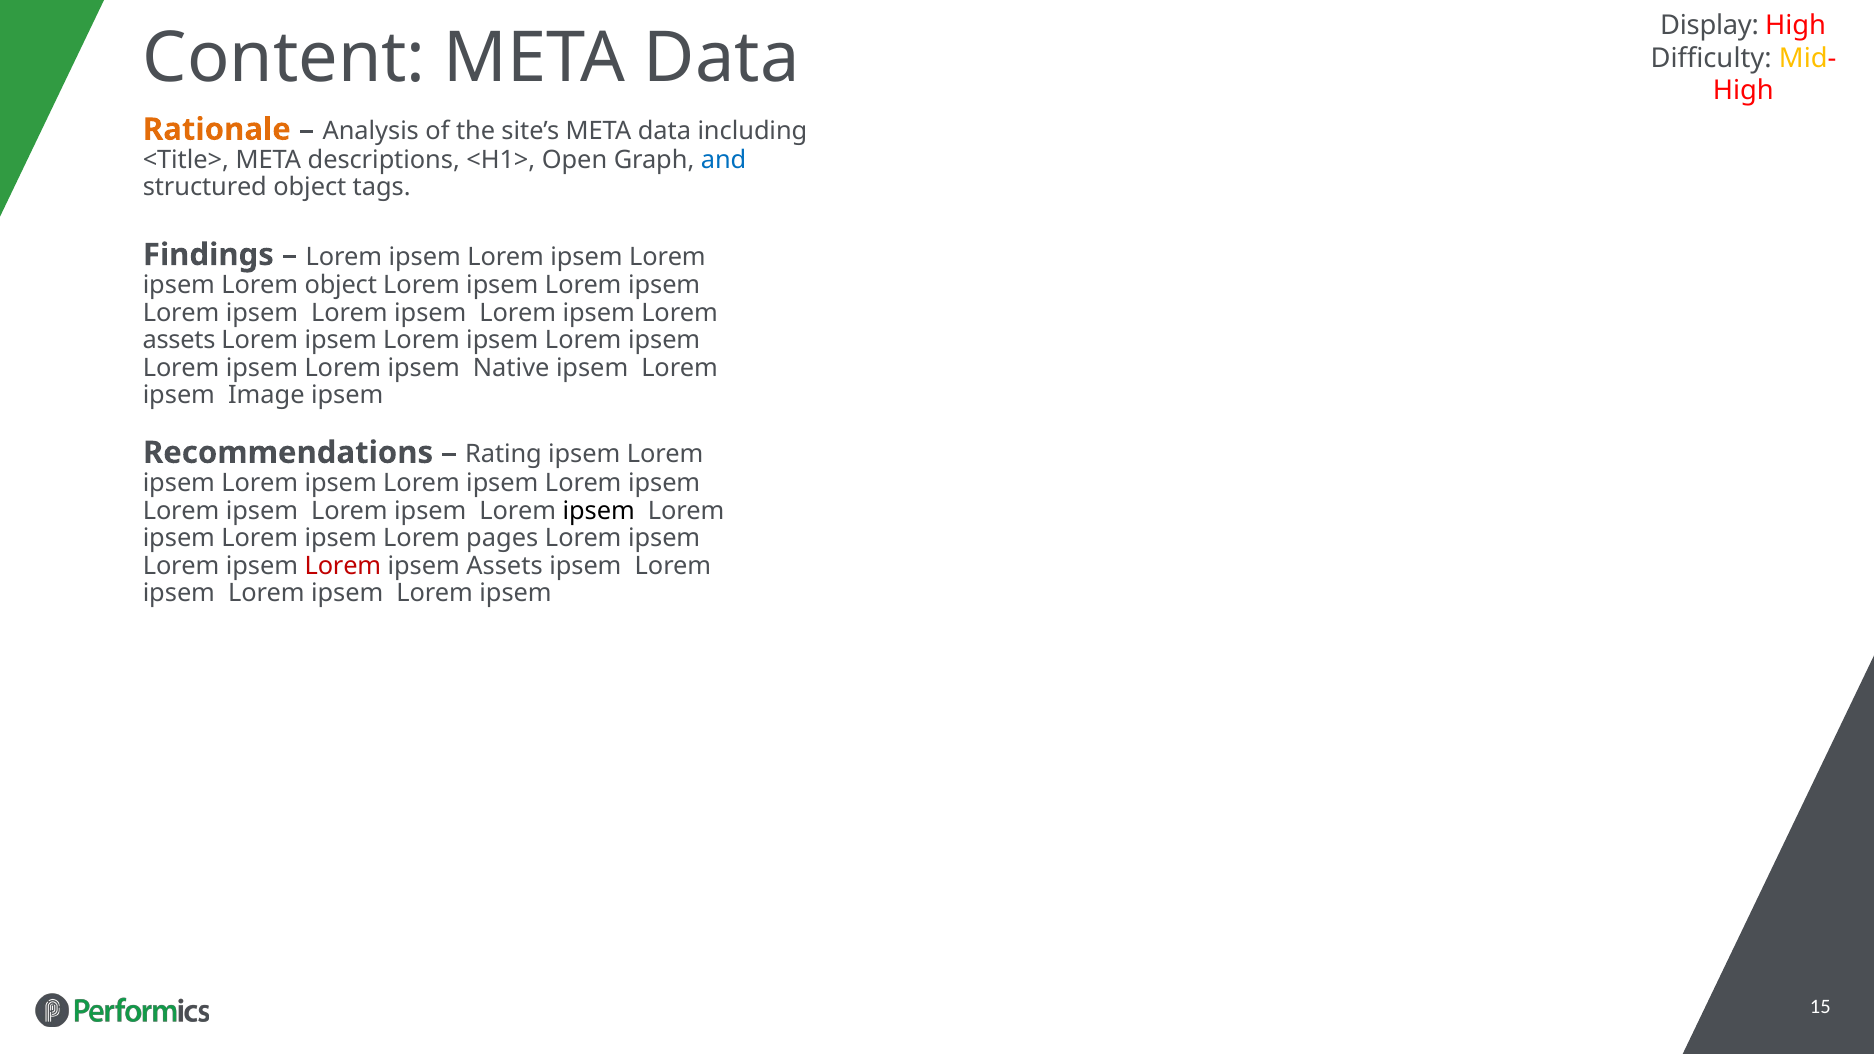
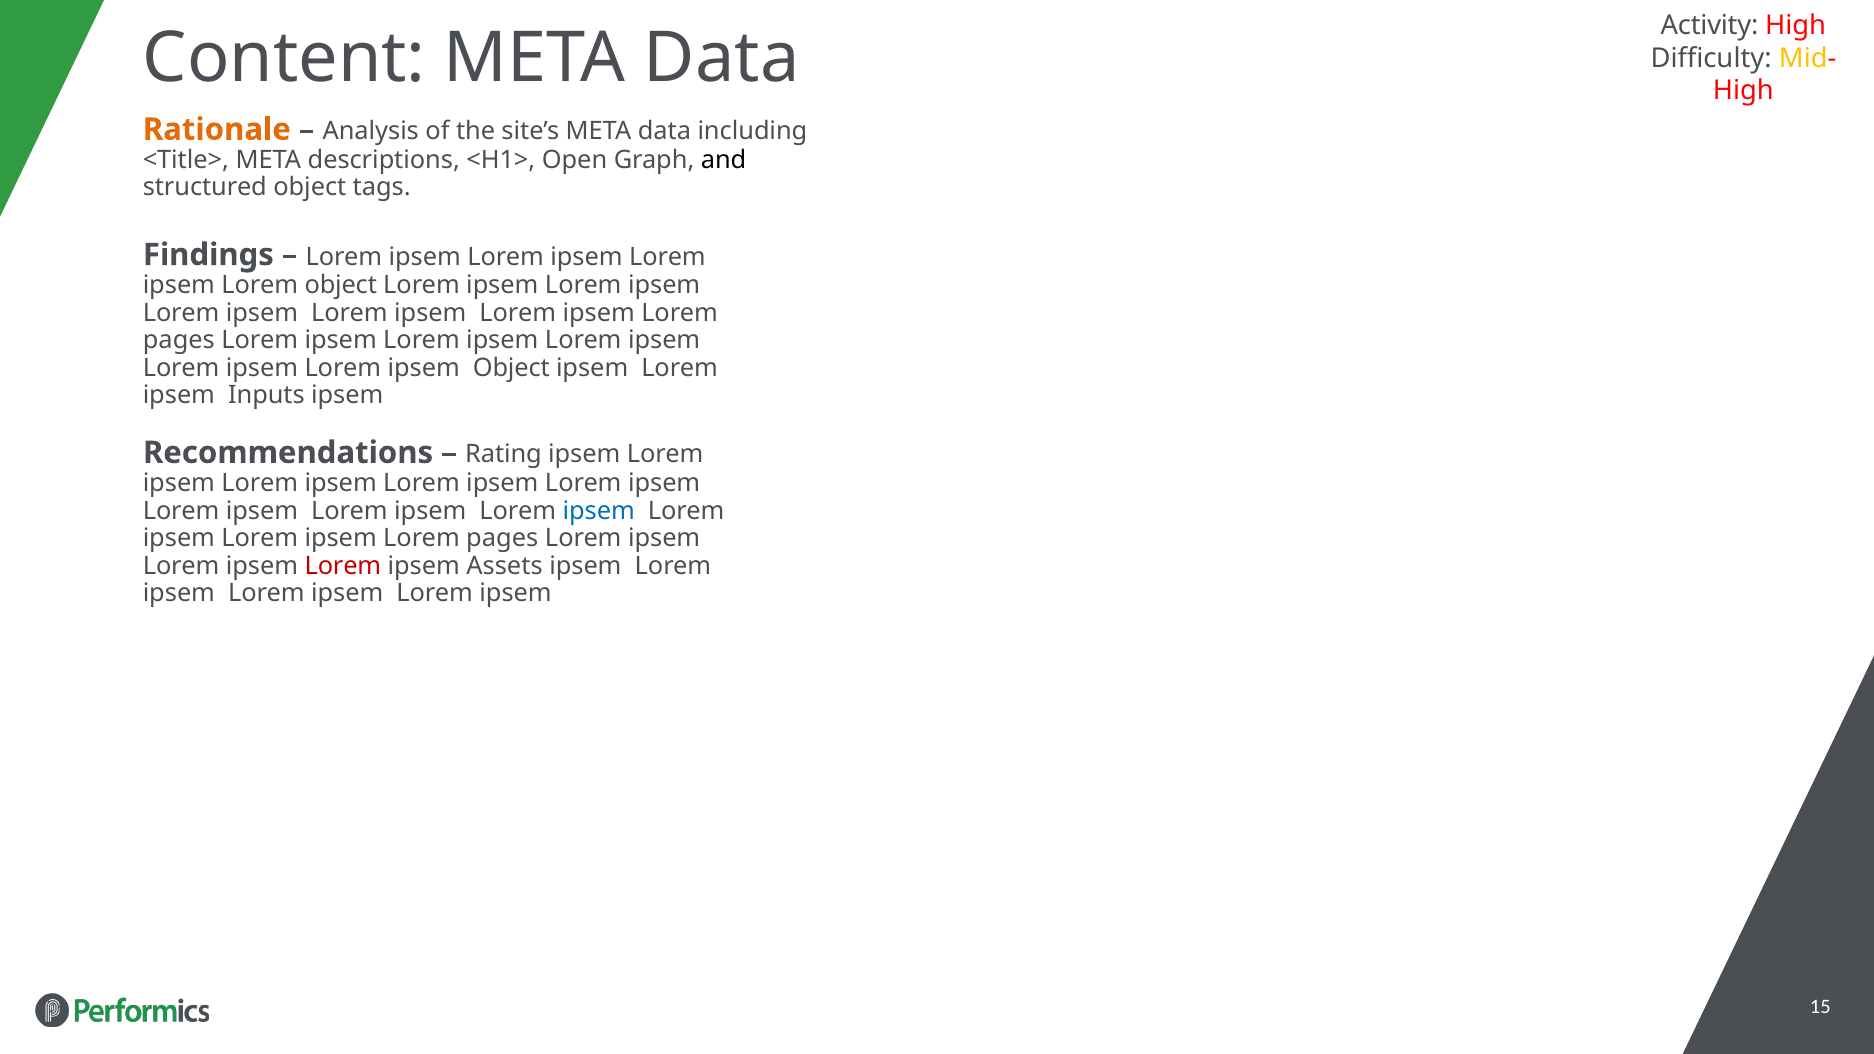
Display: Display -> Activity
and colour: blue -> black
assets at (179, 340): assets -> pages
ipsem Native: Native -> Object
Image: Image -> Inputs
ipsem at (599, 511) colour: black -> blue
